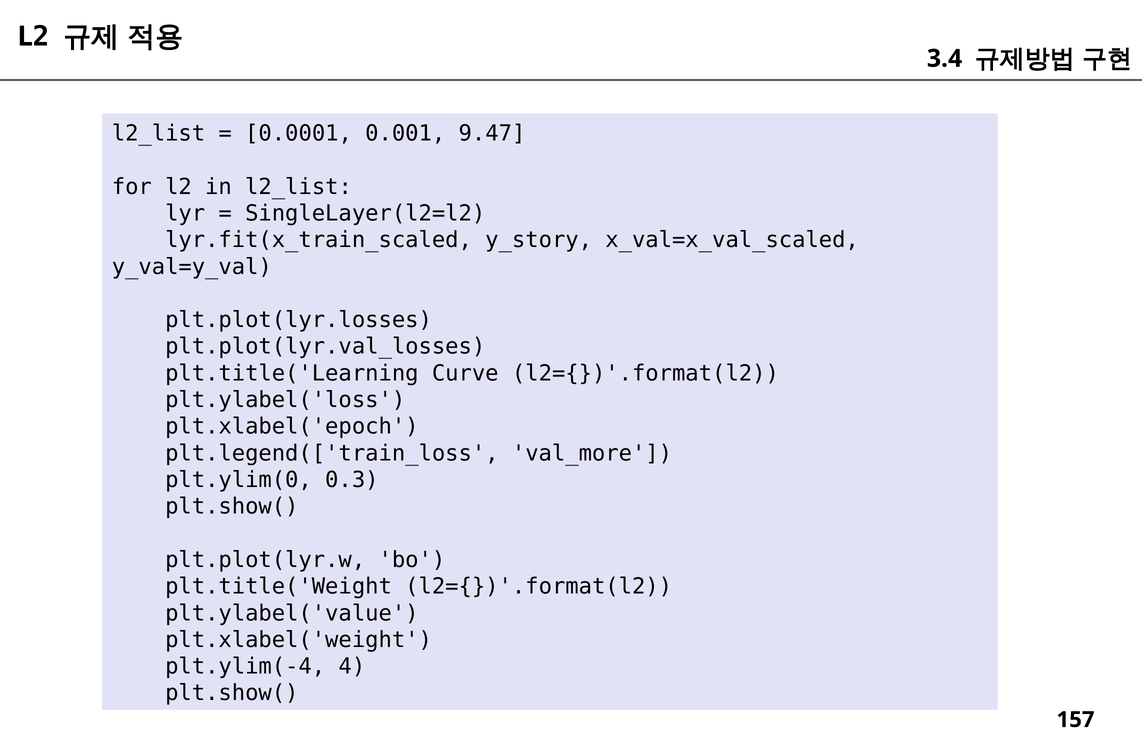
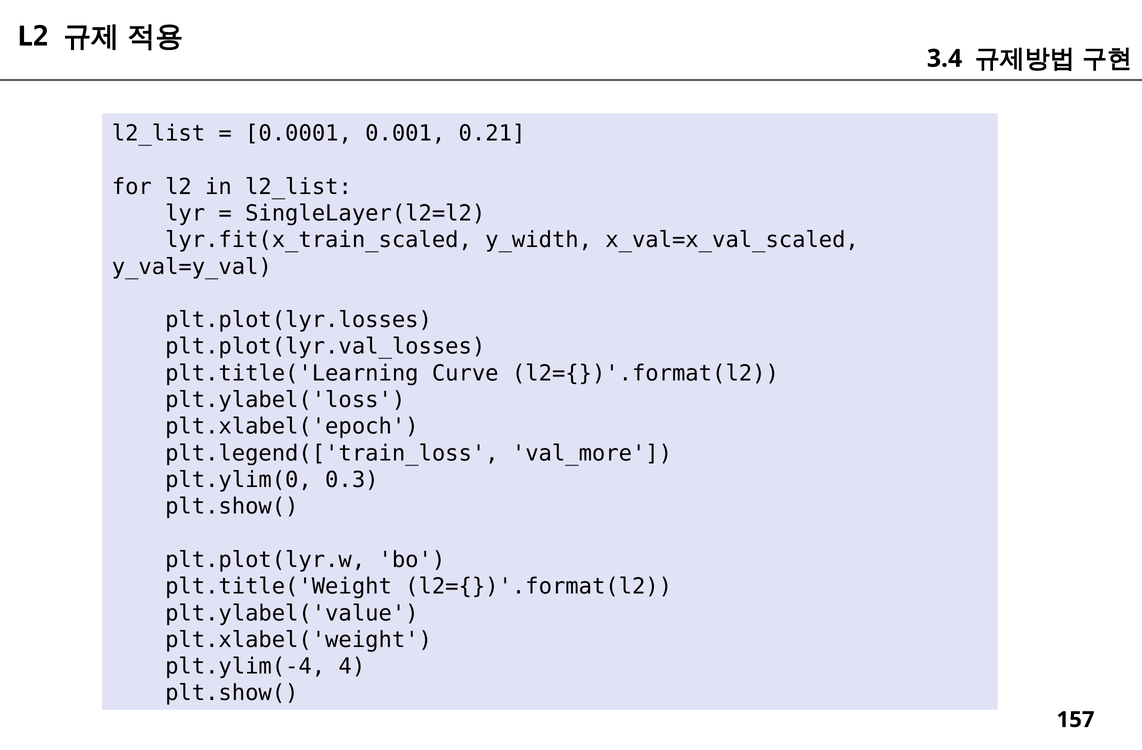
9.47: 9.47 -> 0.21
y_story: y_story -> y_width
